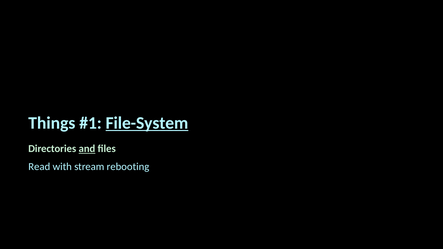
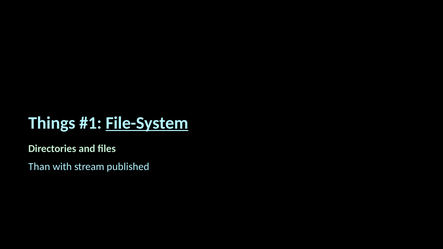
and underline: present -> none
Read: Read -> Than
rebooting: rebooting -> published
